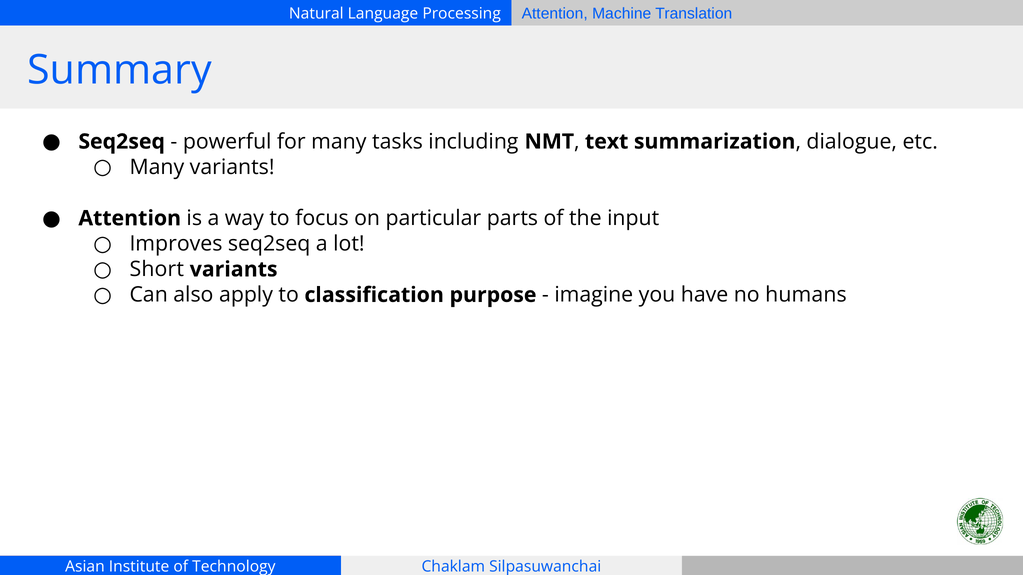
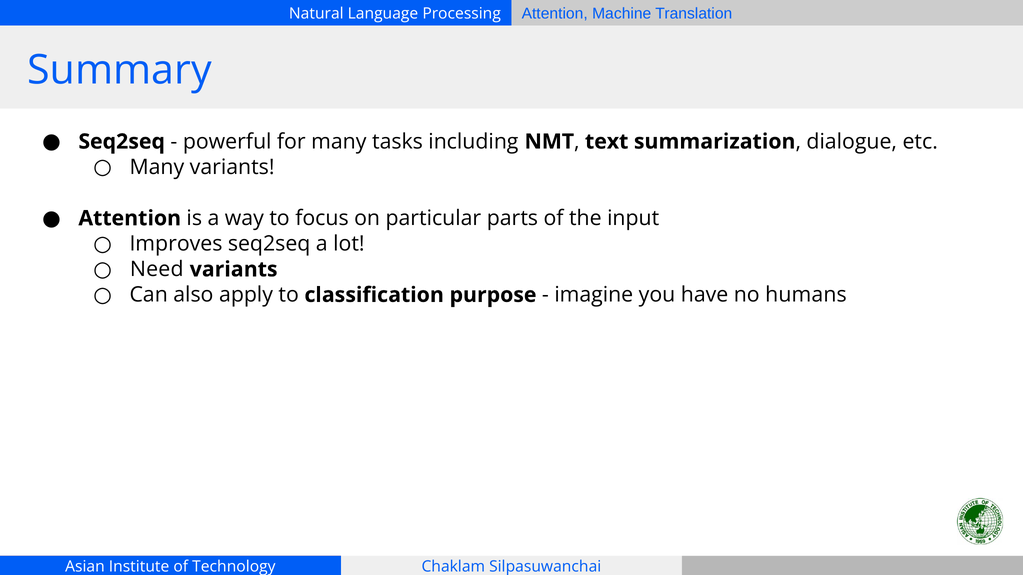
Short: Short -> Need
